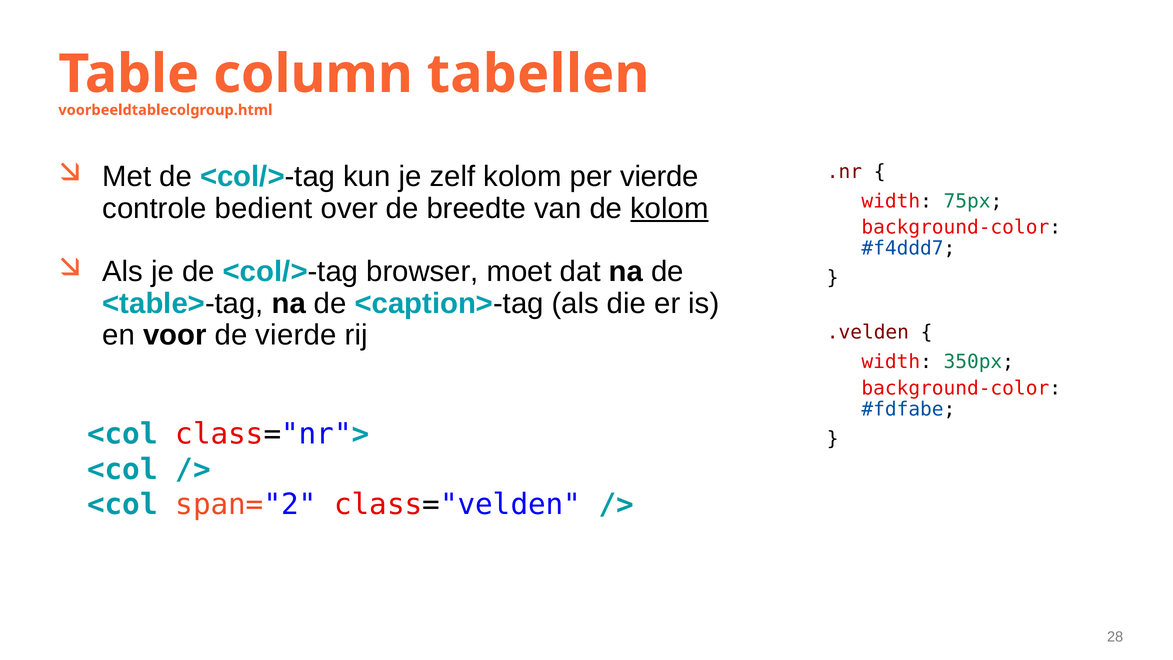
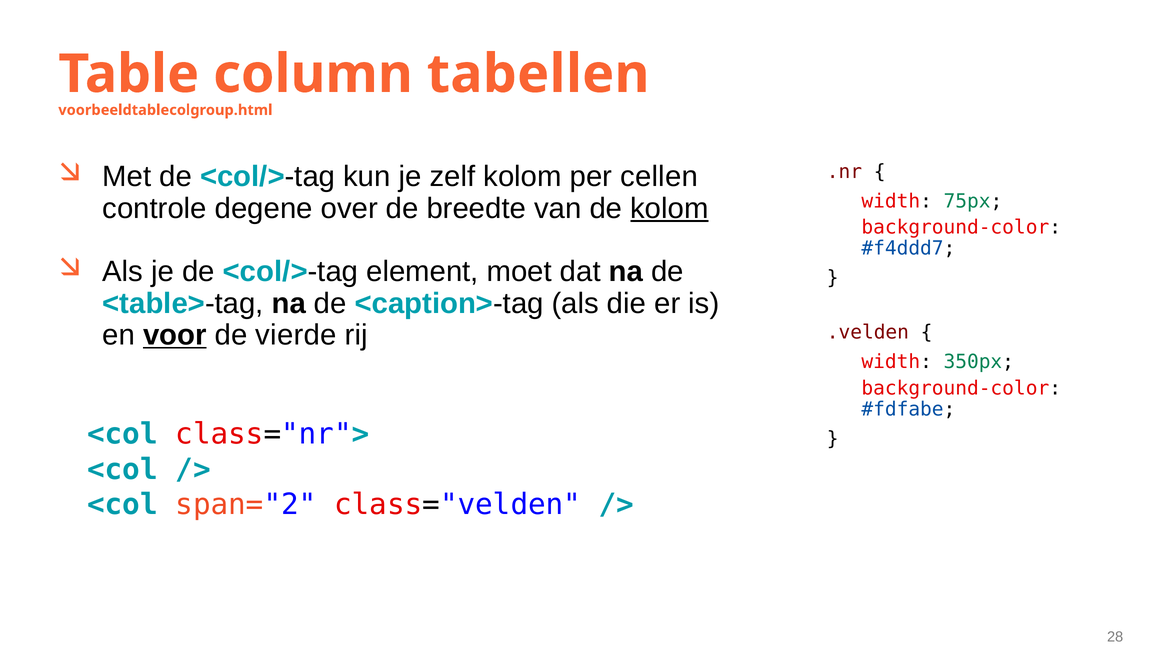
per vierde: vierde -> cellen
bedient: bedient -> degene
browser: browser -> element
voor underline: none -> present
